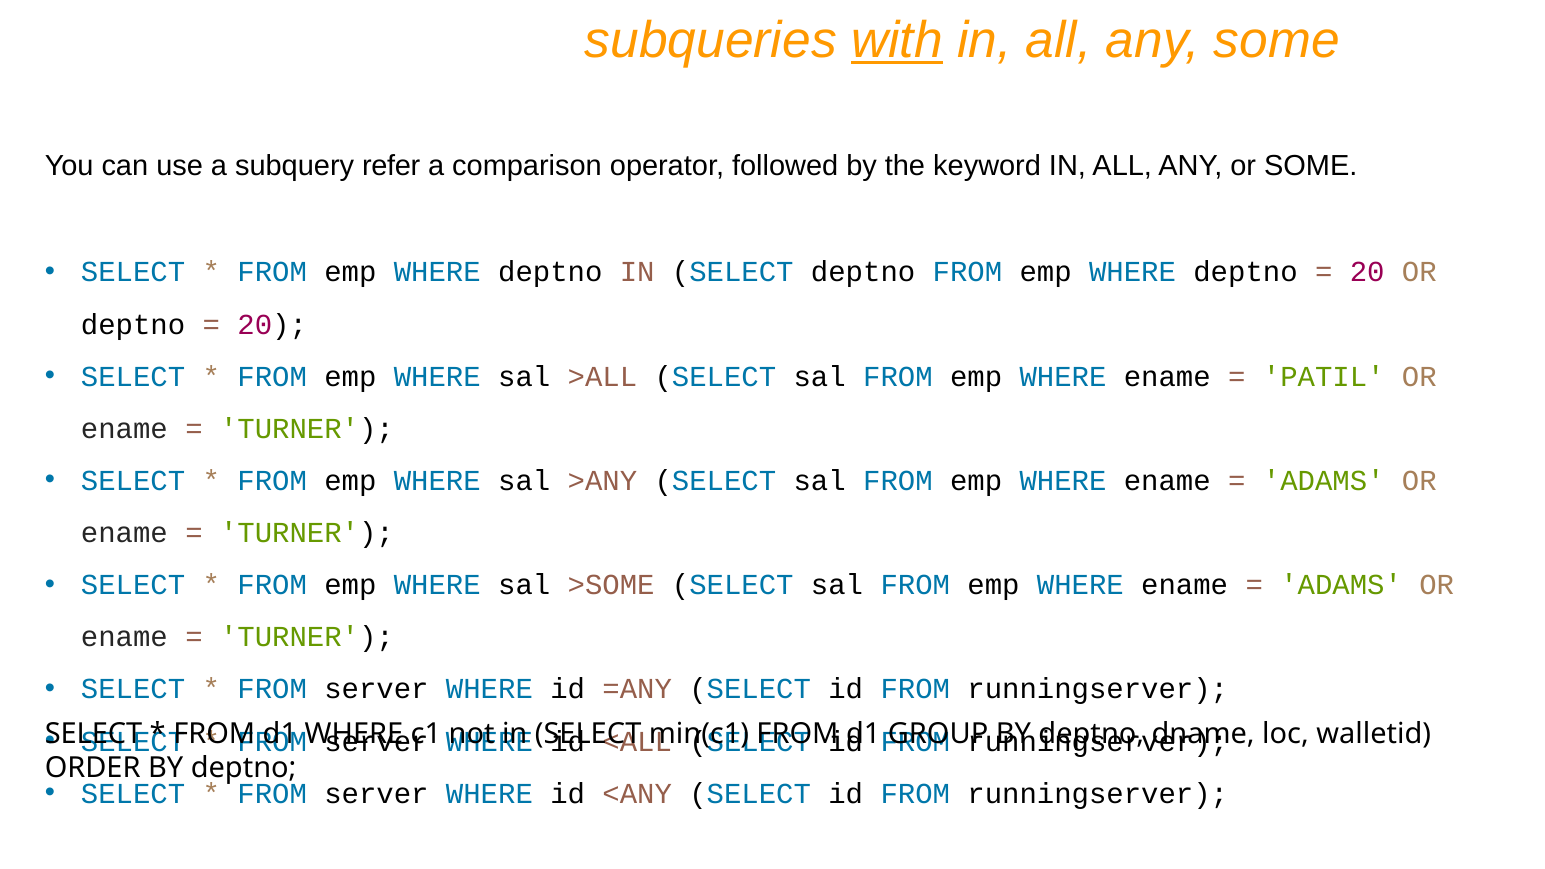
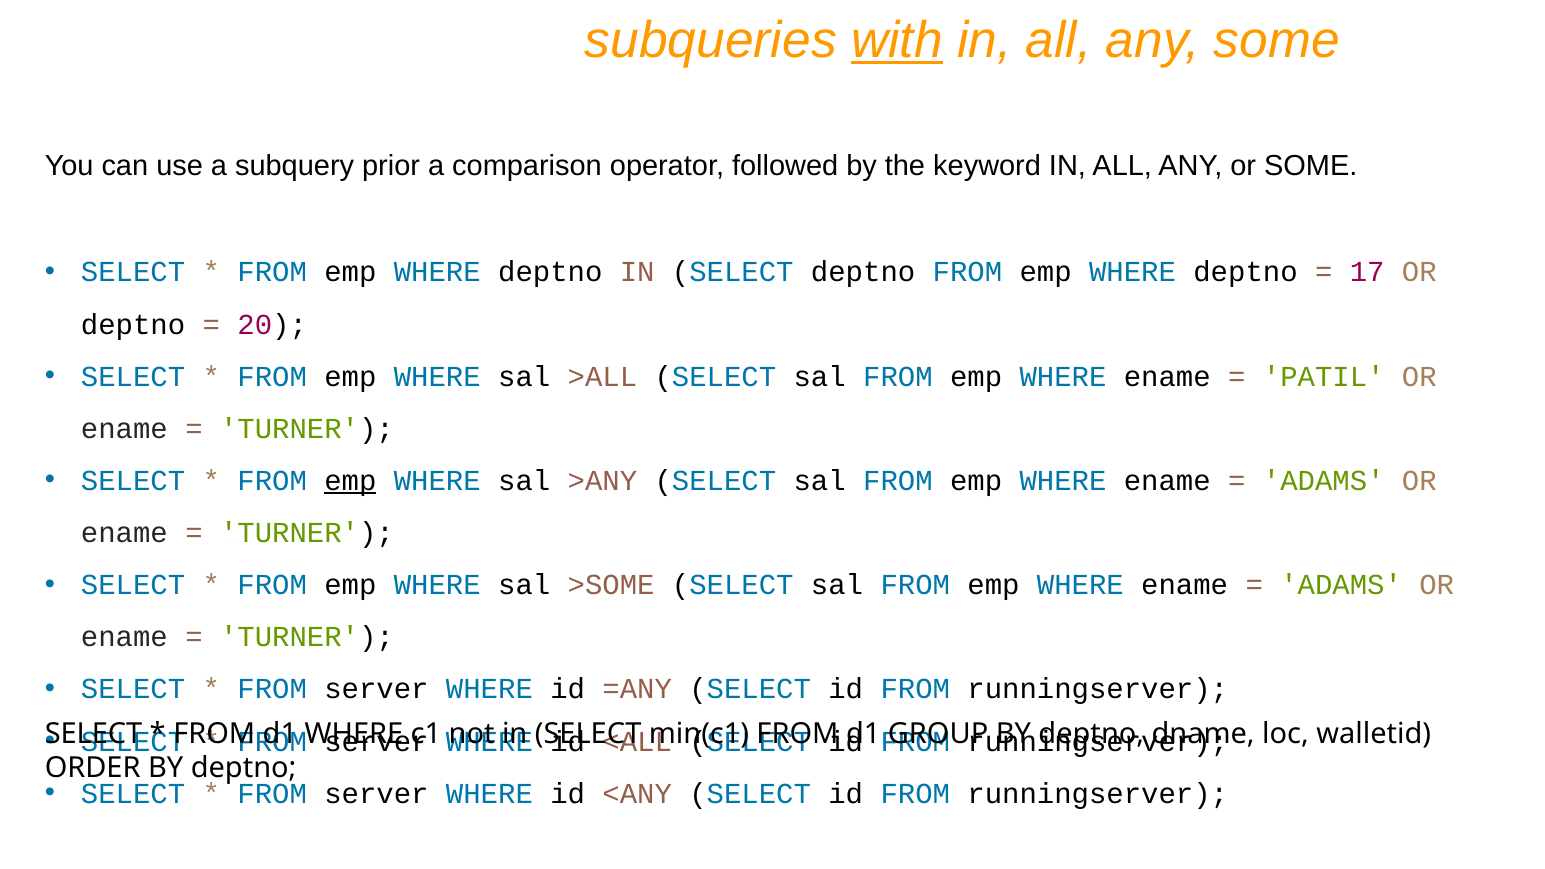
refer: refer -> prior
20 at (1367, 272): 20 -> 17
emp at (350, 481) underline: none -> present
